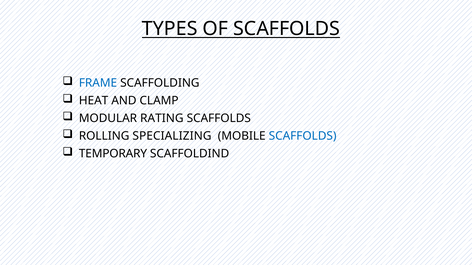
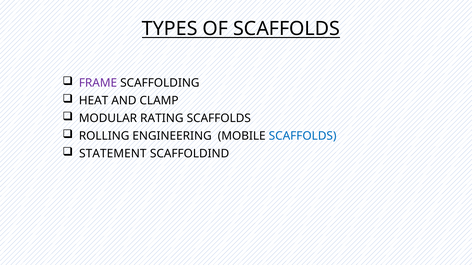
FRAME colour: blue -> purple
SPECIALIZING: SPECIALIZING -> ENGINEERING
TEMPORARY: TEMPORARY -> STATEMENT
